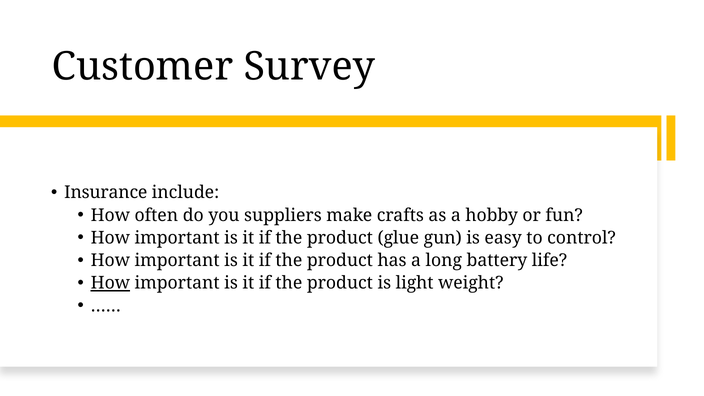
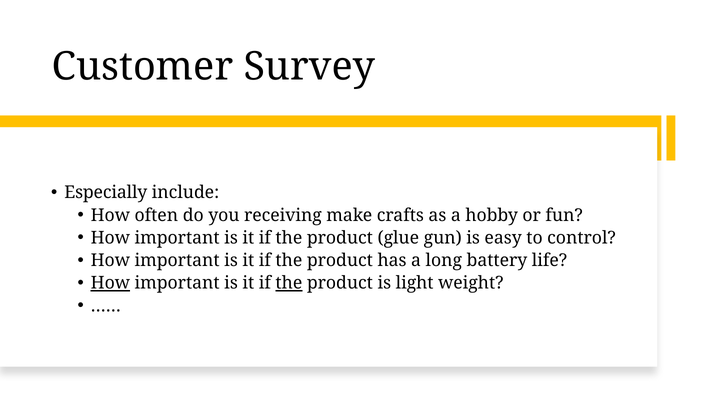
Insurance: Insurance -> Especially
suppliers: suppliers -> receiving
the at (289, 283) underline: none -> present
